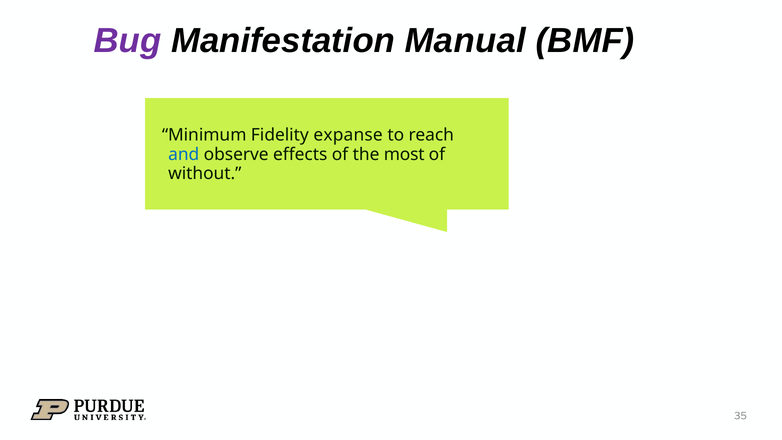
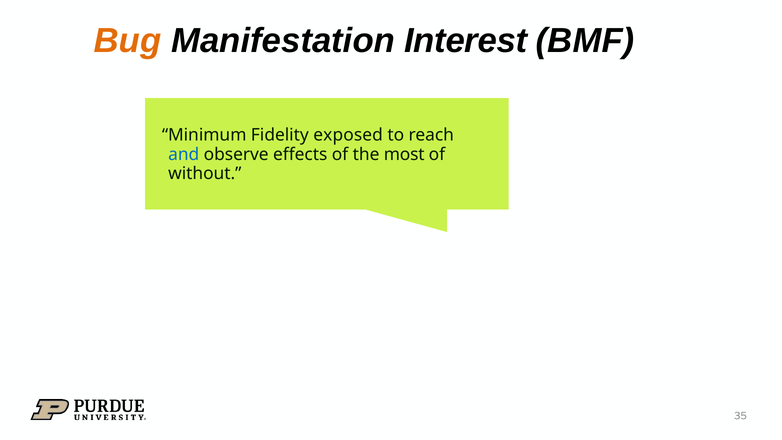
Bug colour: purple -> orange
Manual: Manual -> Interest
expanse: expanse -> exposed
